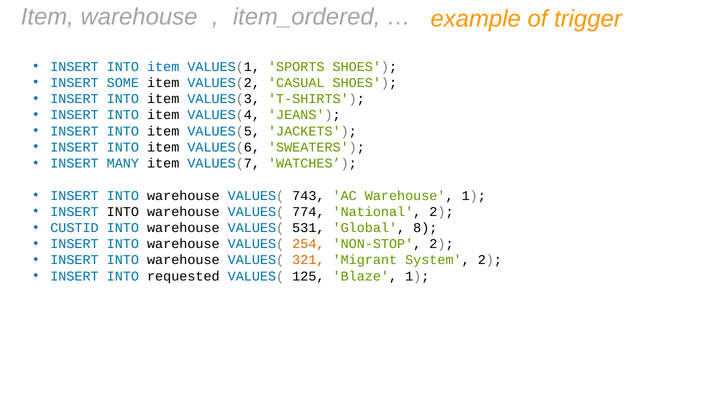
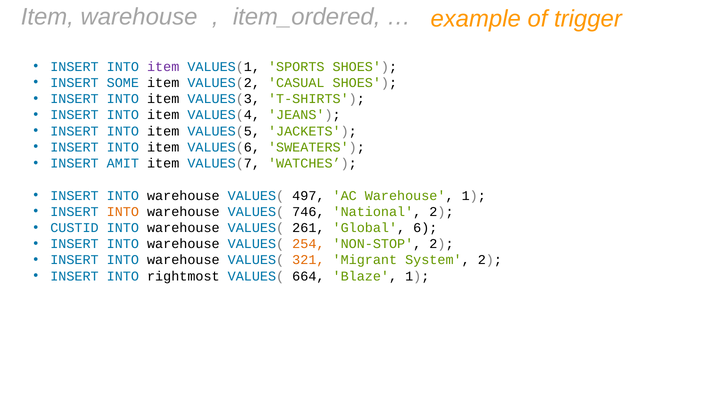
item at (163, 67) colour: blue -> purple
MANY: MANY -> AMIT
743: 743 -> 497
INTO at (123, 212) colour: black -> orange
774: 774 -> 746
531: 531 -> 261
8: 8 -> 6
requested: requested -> rightmost
125: 125 -> 664
